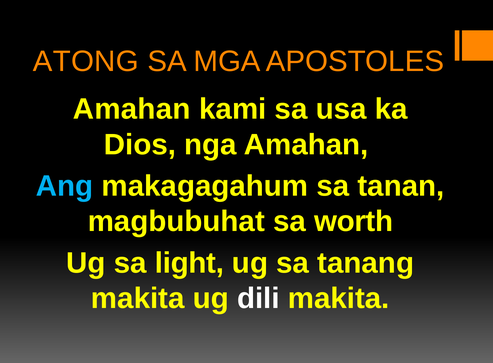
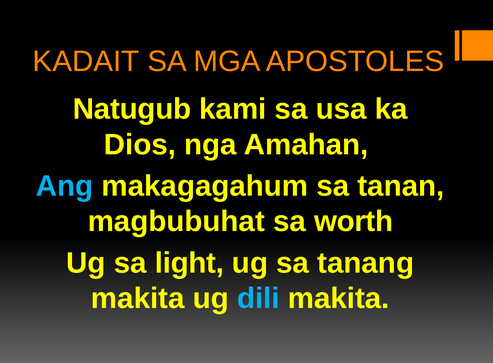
ATONG: ATONG -> KADAIT
Amahan at (132, 109): Amahan -> Natugub
dili colour: white -> light blue
